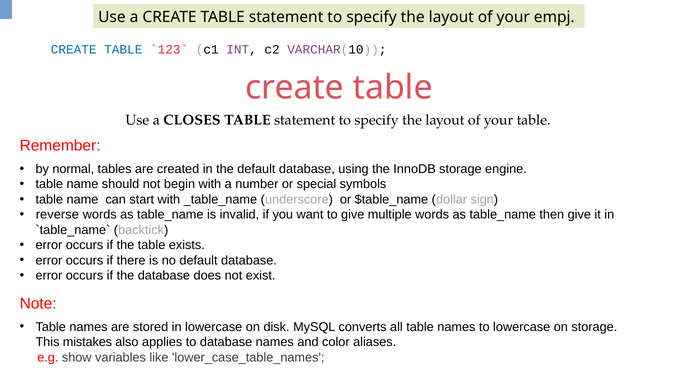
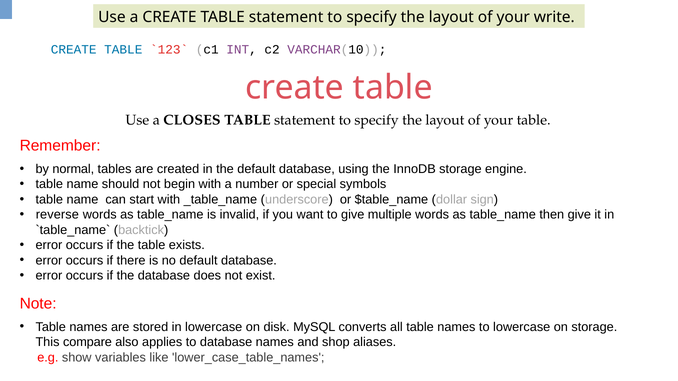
empj: empj -> write
mistakes: mistakes -> compare
color: color -> shop
